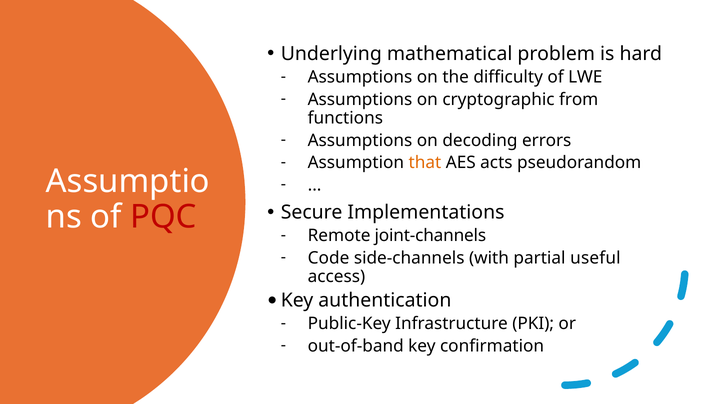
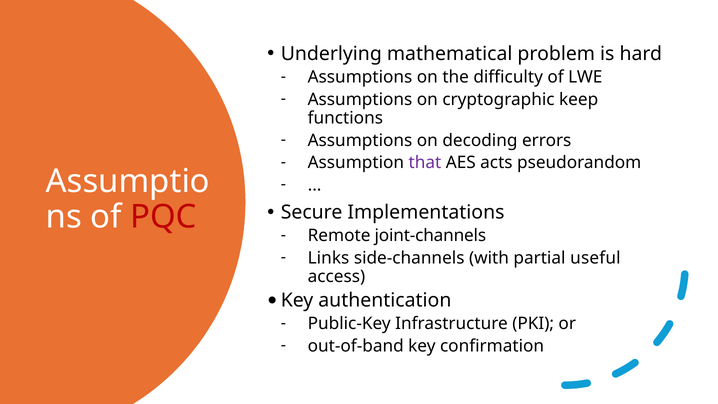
from: from -> keep
that colour: orange -> purple
Code: Code -> Links
